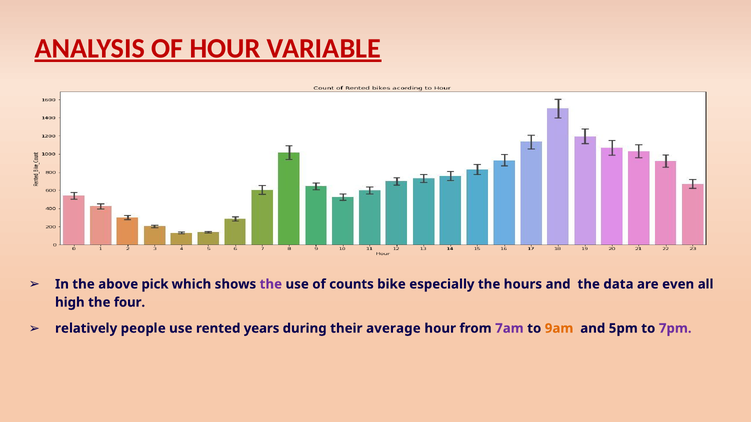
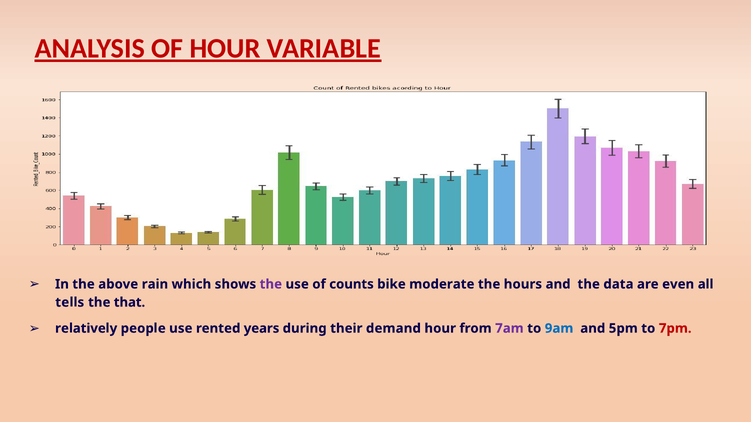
pick: pick -> rain
especially: especially -> moderate
high: high -> tells
four: four -> that
average: average -> demand
9am colour: orange -> blue
7pm colour: purple -> red
